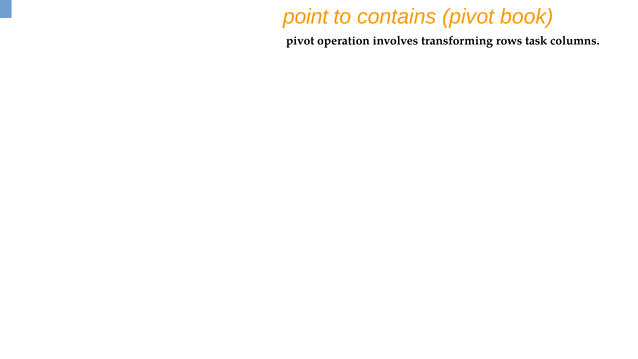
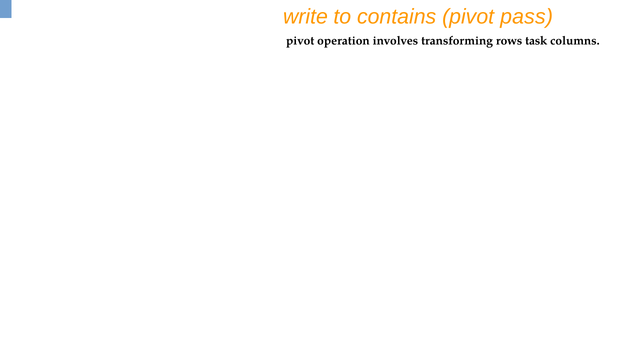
point: point -> write
book: book -> pass
